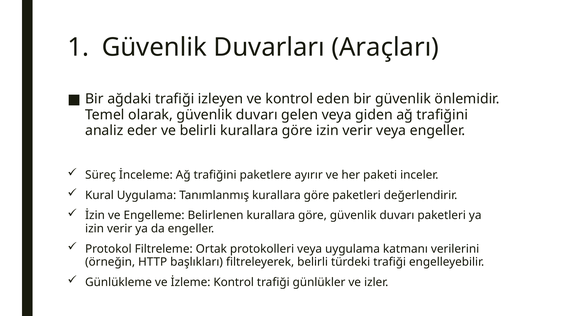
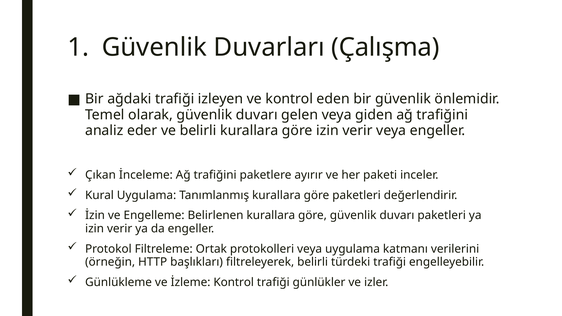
Araçları: Araçları -> Çalışma
Süreç: Süreç -> Çıkan
